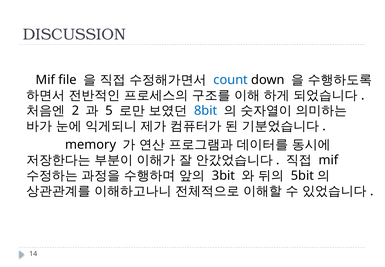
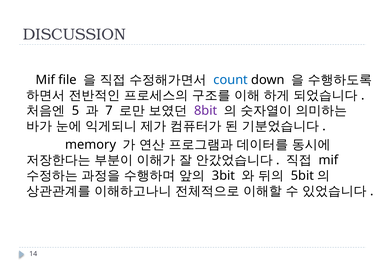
2: 2 -> 5
5: 5 -> 7
8bit colour: blue -> purple
